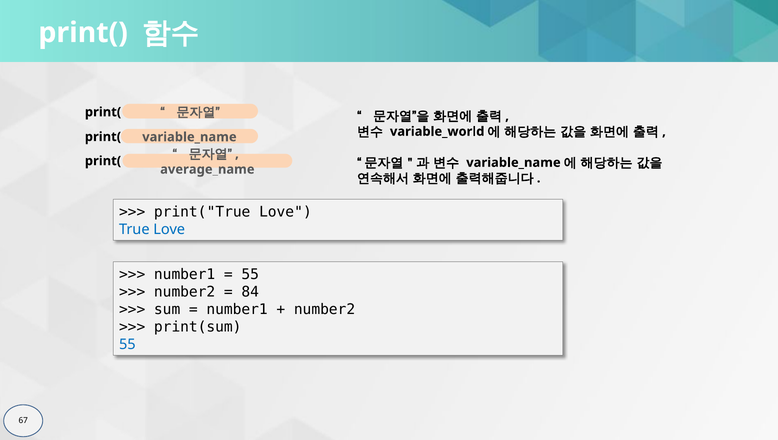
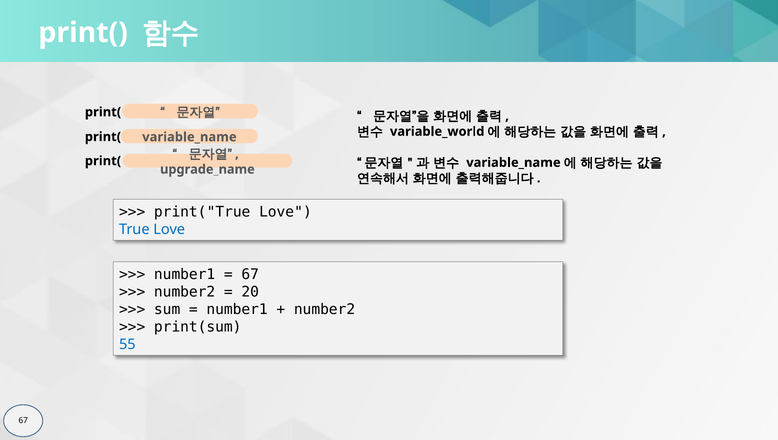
average_name: average_name -> upgrade_name
55 at (250, 274): 55 -> 67
84: 84 -> 20
